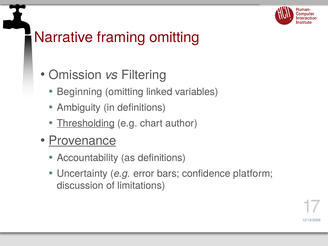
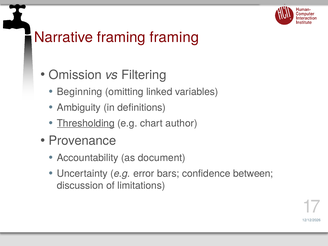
framing omitting: omitting -> framing
Provenance underline: present -> none
as definitions: definitions -> document
platform: platform -> between
